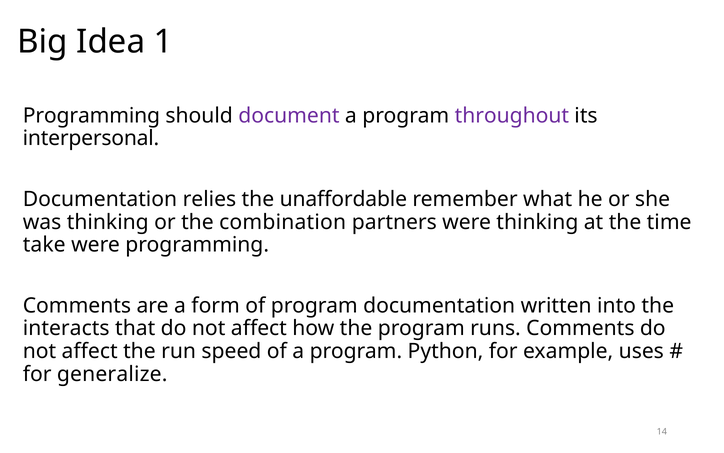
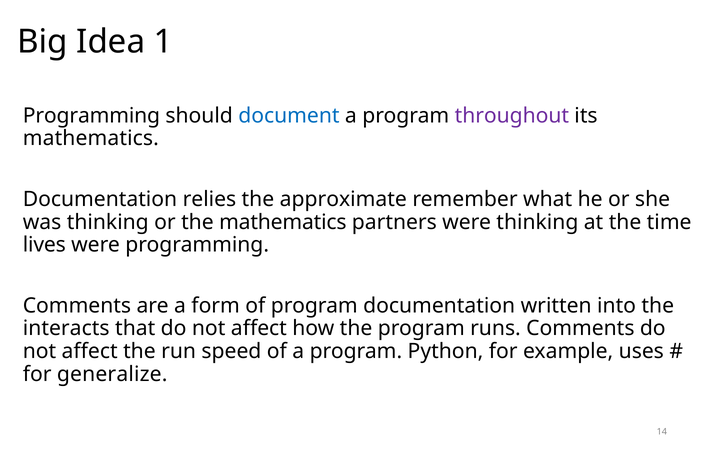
document colour: purple -> blue
interpersonal at (91, 138): interpersonal -> mathematics
unaffordable: unaffordable -> approximate
the combination: combination -> mathematics
take: take -> lives
